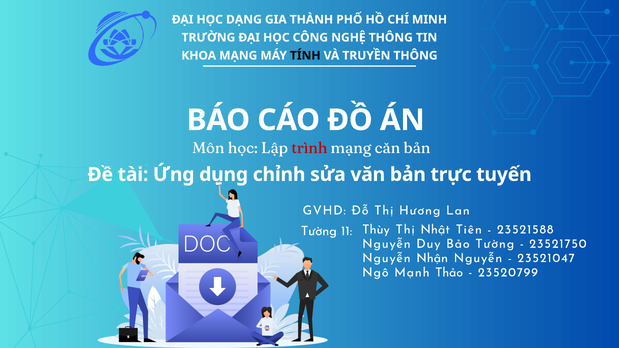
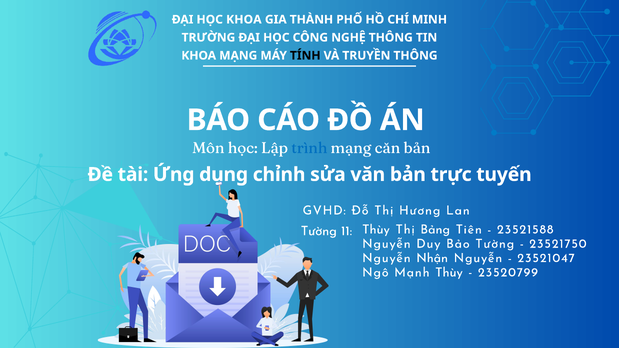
HỌC DẠNG: DẠNG -> KHOA
trình colour: red -> blue
Nhật: Nhật -> Bảng
Mạnh Thảo: Thảo -> Thùy
